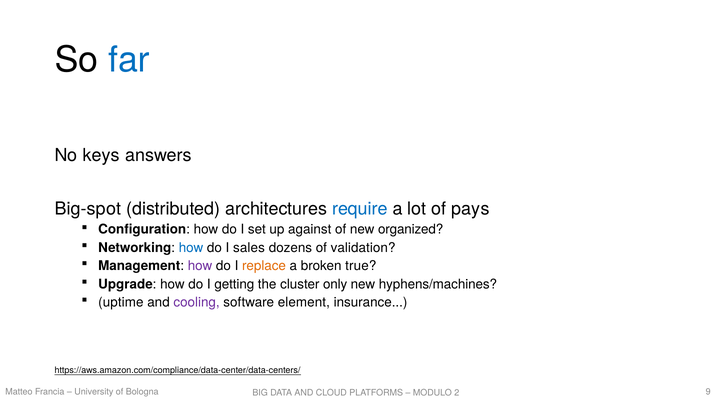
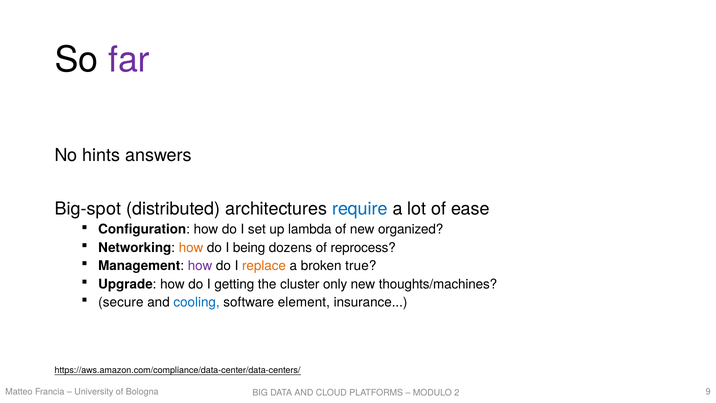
far colour: blue -> purple
keys: keys -> hints
pays: pays -> ease
against: against -> lambda
how at (191, 248) colour: blue -> orange
sales: sales -> being
validation: validation -> reprocess
hyphens/machines: hyphens/machines -> thoughts/machines
uptime: uptime -> secure
cooling colour: purple -> blue
